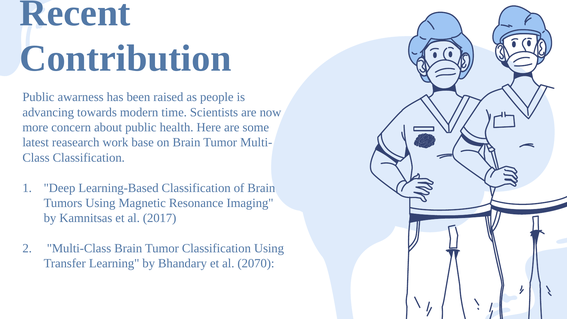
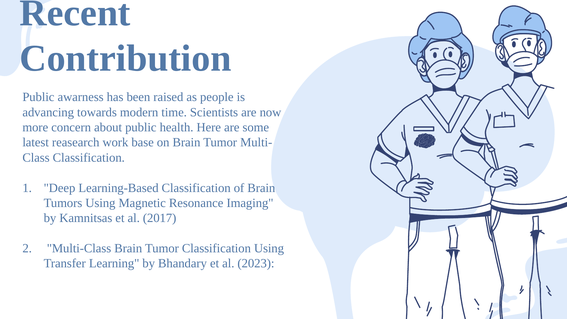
2070: 2070 -> 2023
